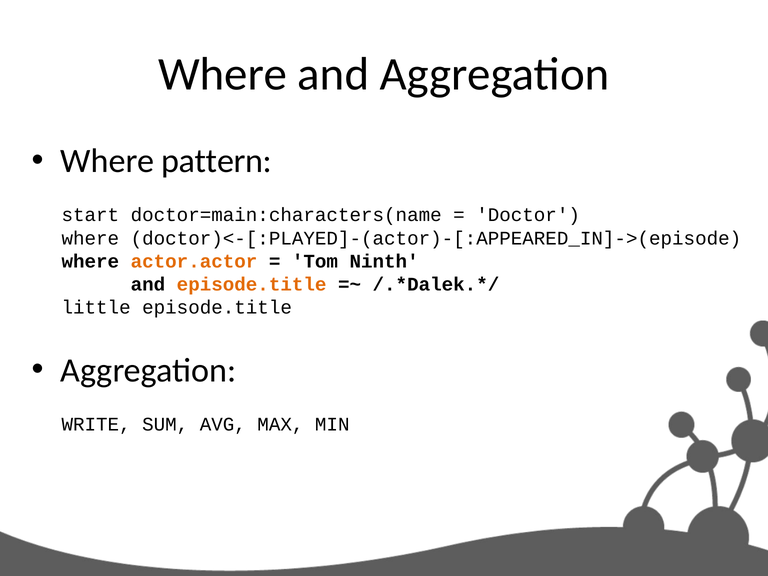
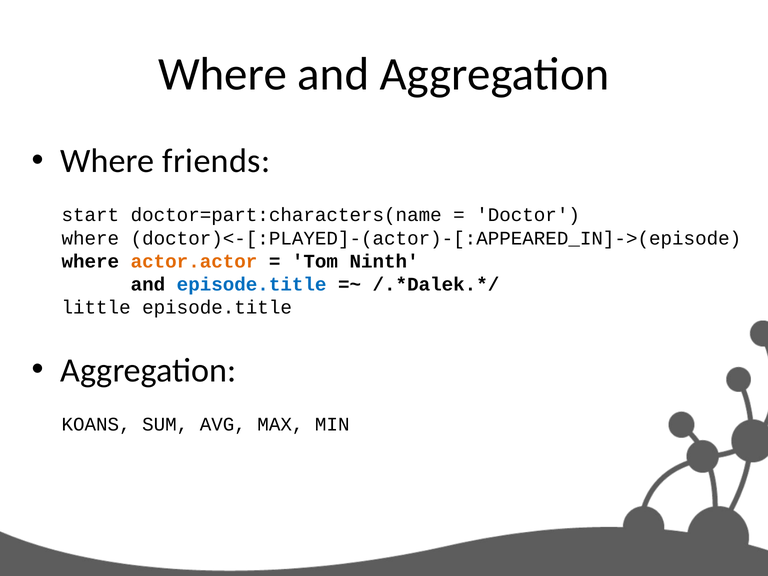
pattern: pattern -> friends
doctor=main:characters(name: doctor=main:characters(name -> doctor=part:characters(name
episode.title at (252, 284) colour: orange -> blue
WRITE: WRITE -> KOANS
